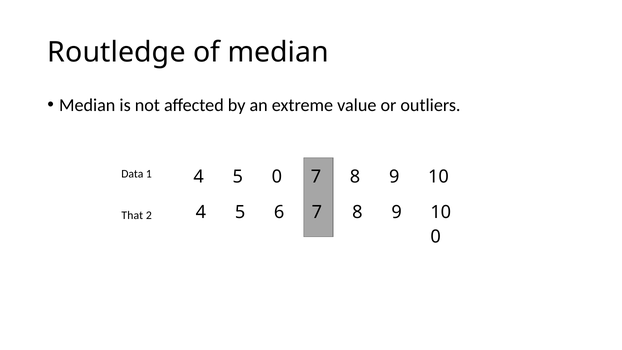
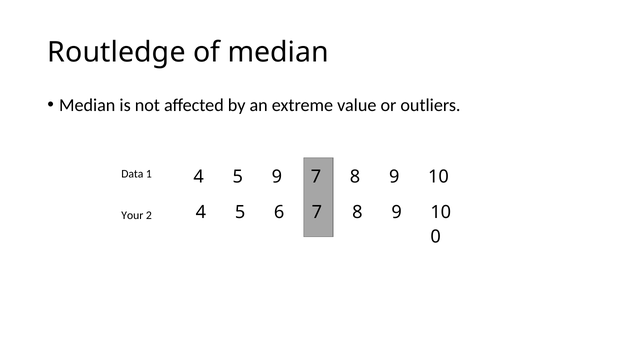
5 0: 0 -> 9
That: That -> Your
